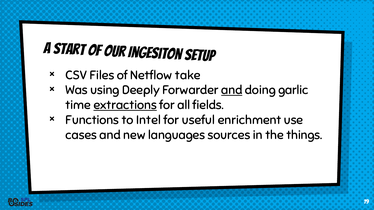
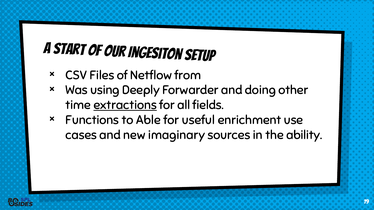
take: take -> from
and at (232, 90) underline: present -> none
garlic: garlic -> other
Intel: Intel -> Able
languages: languages -> imaginary
things: things -> ability
